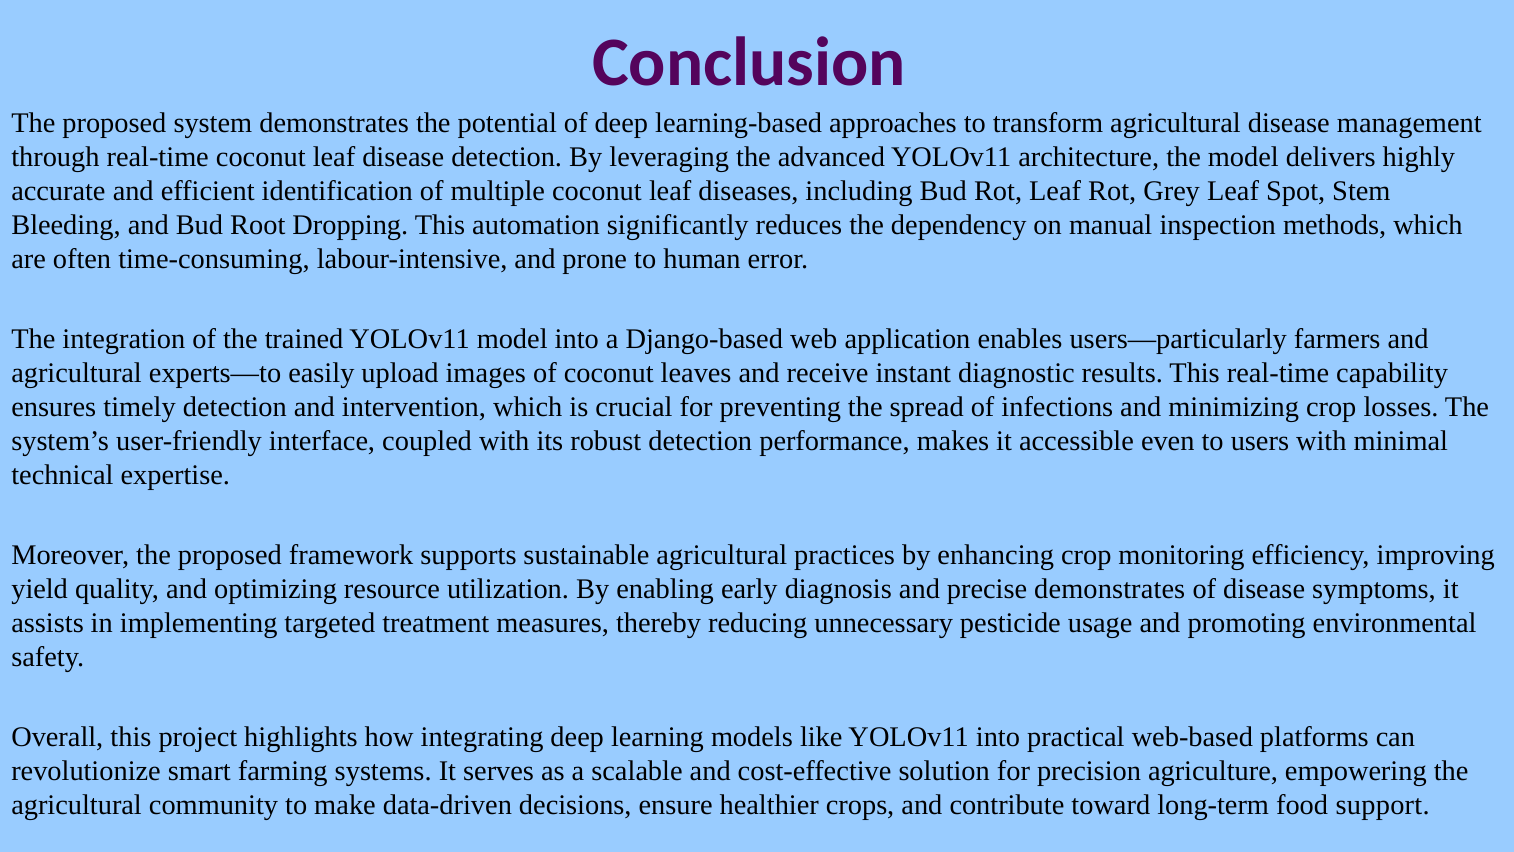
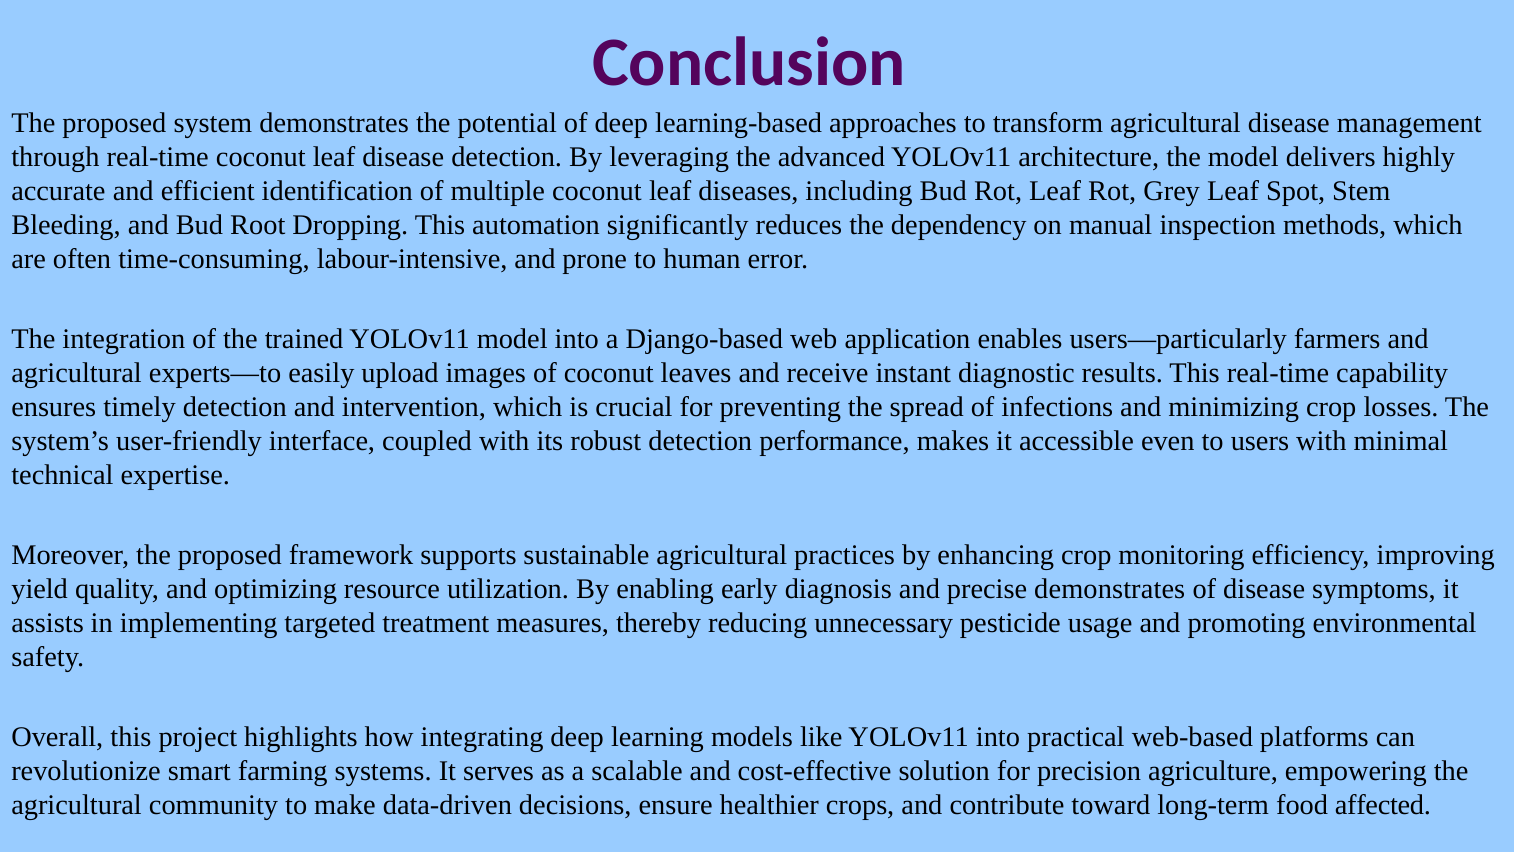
support: support -> affected
